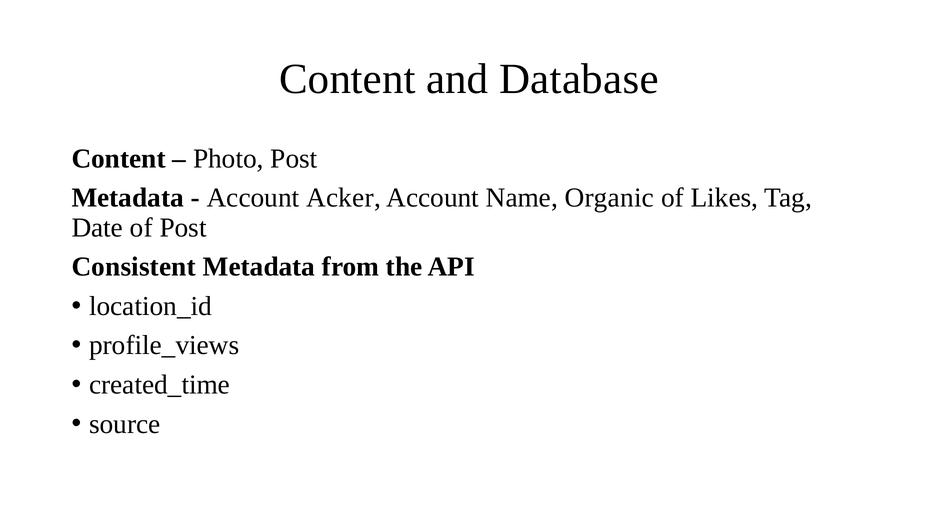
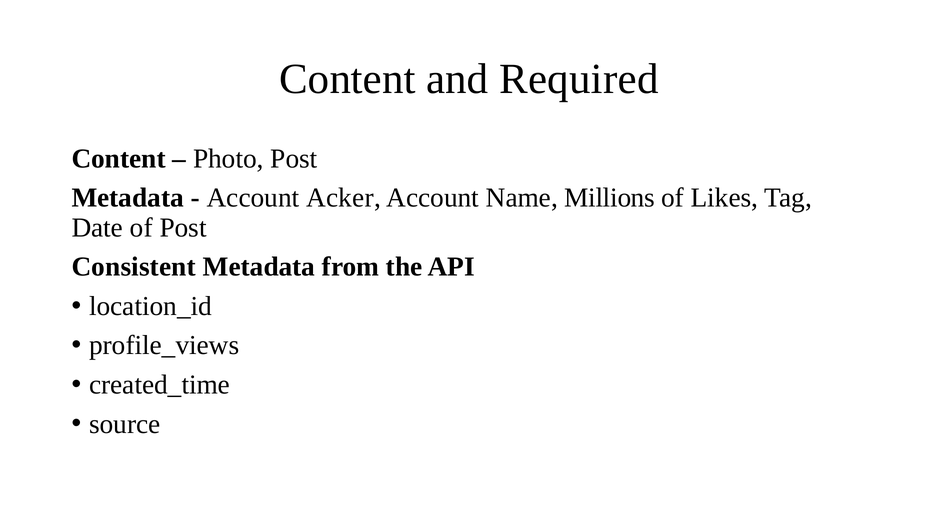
Database: Database -> Required
Organic: Organic -> Millions
